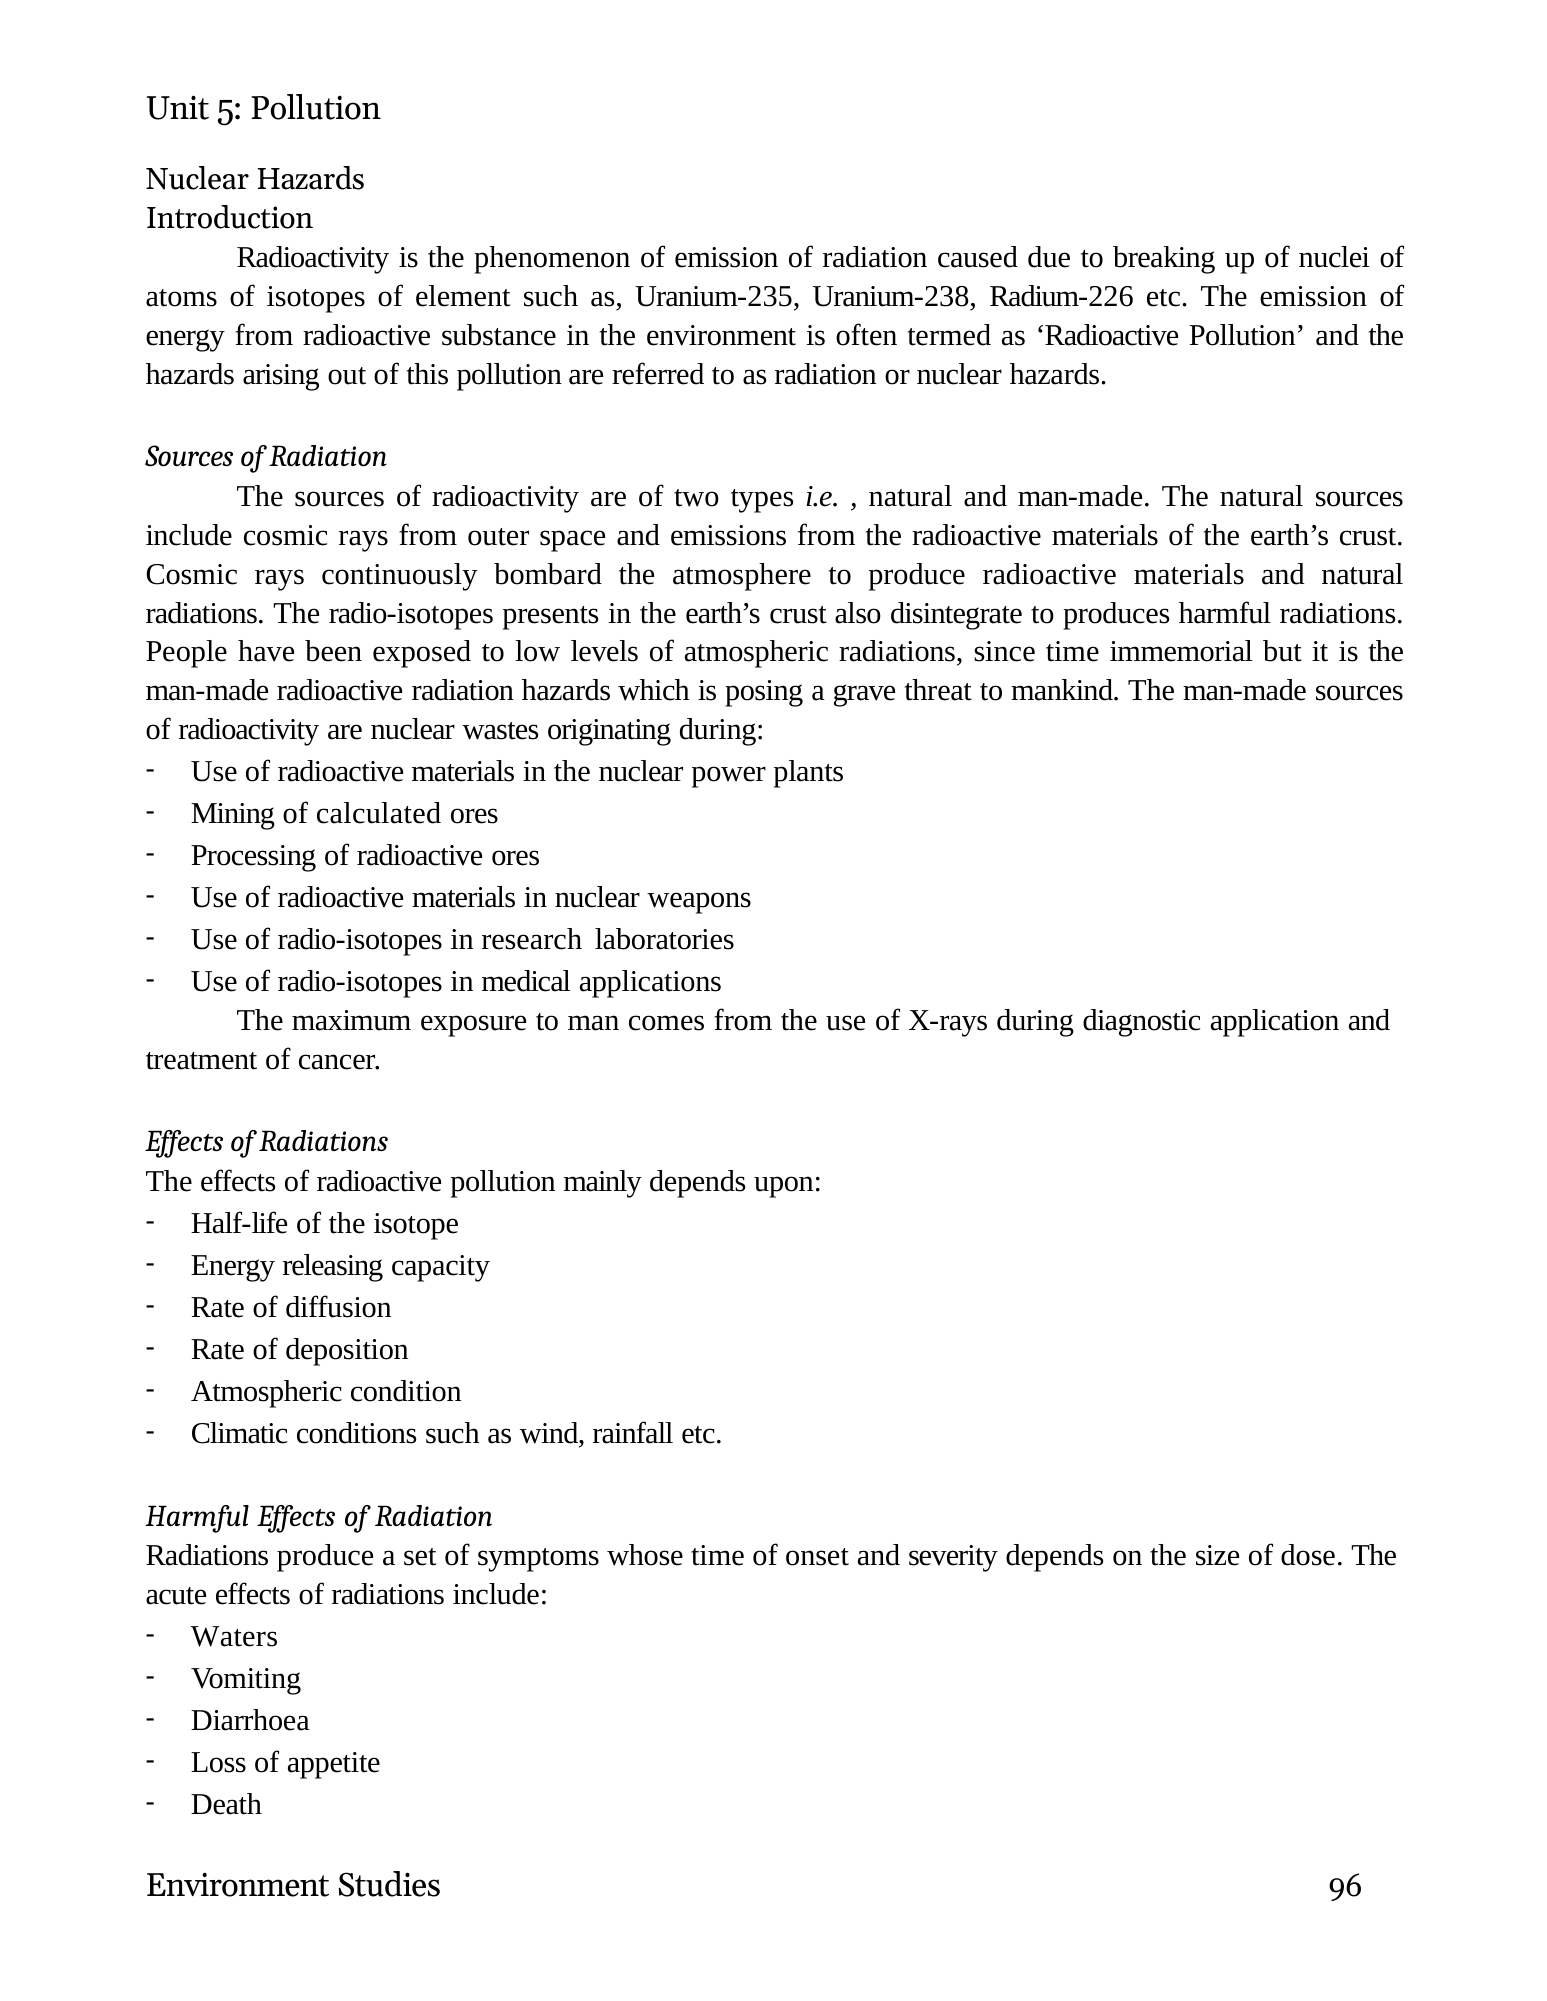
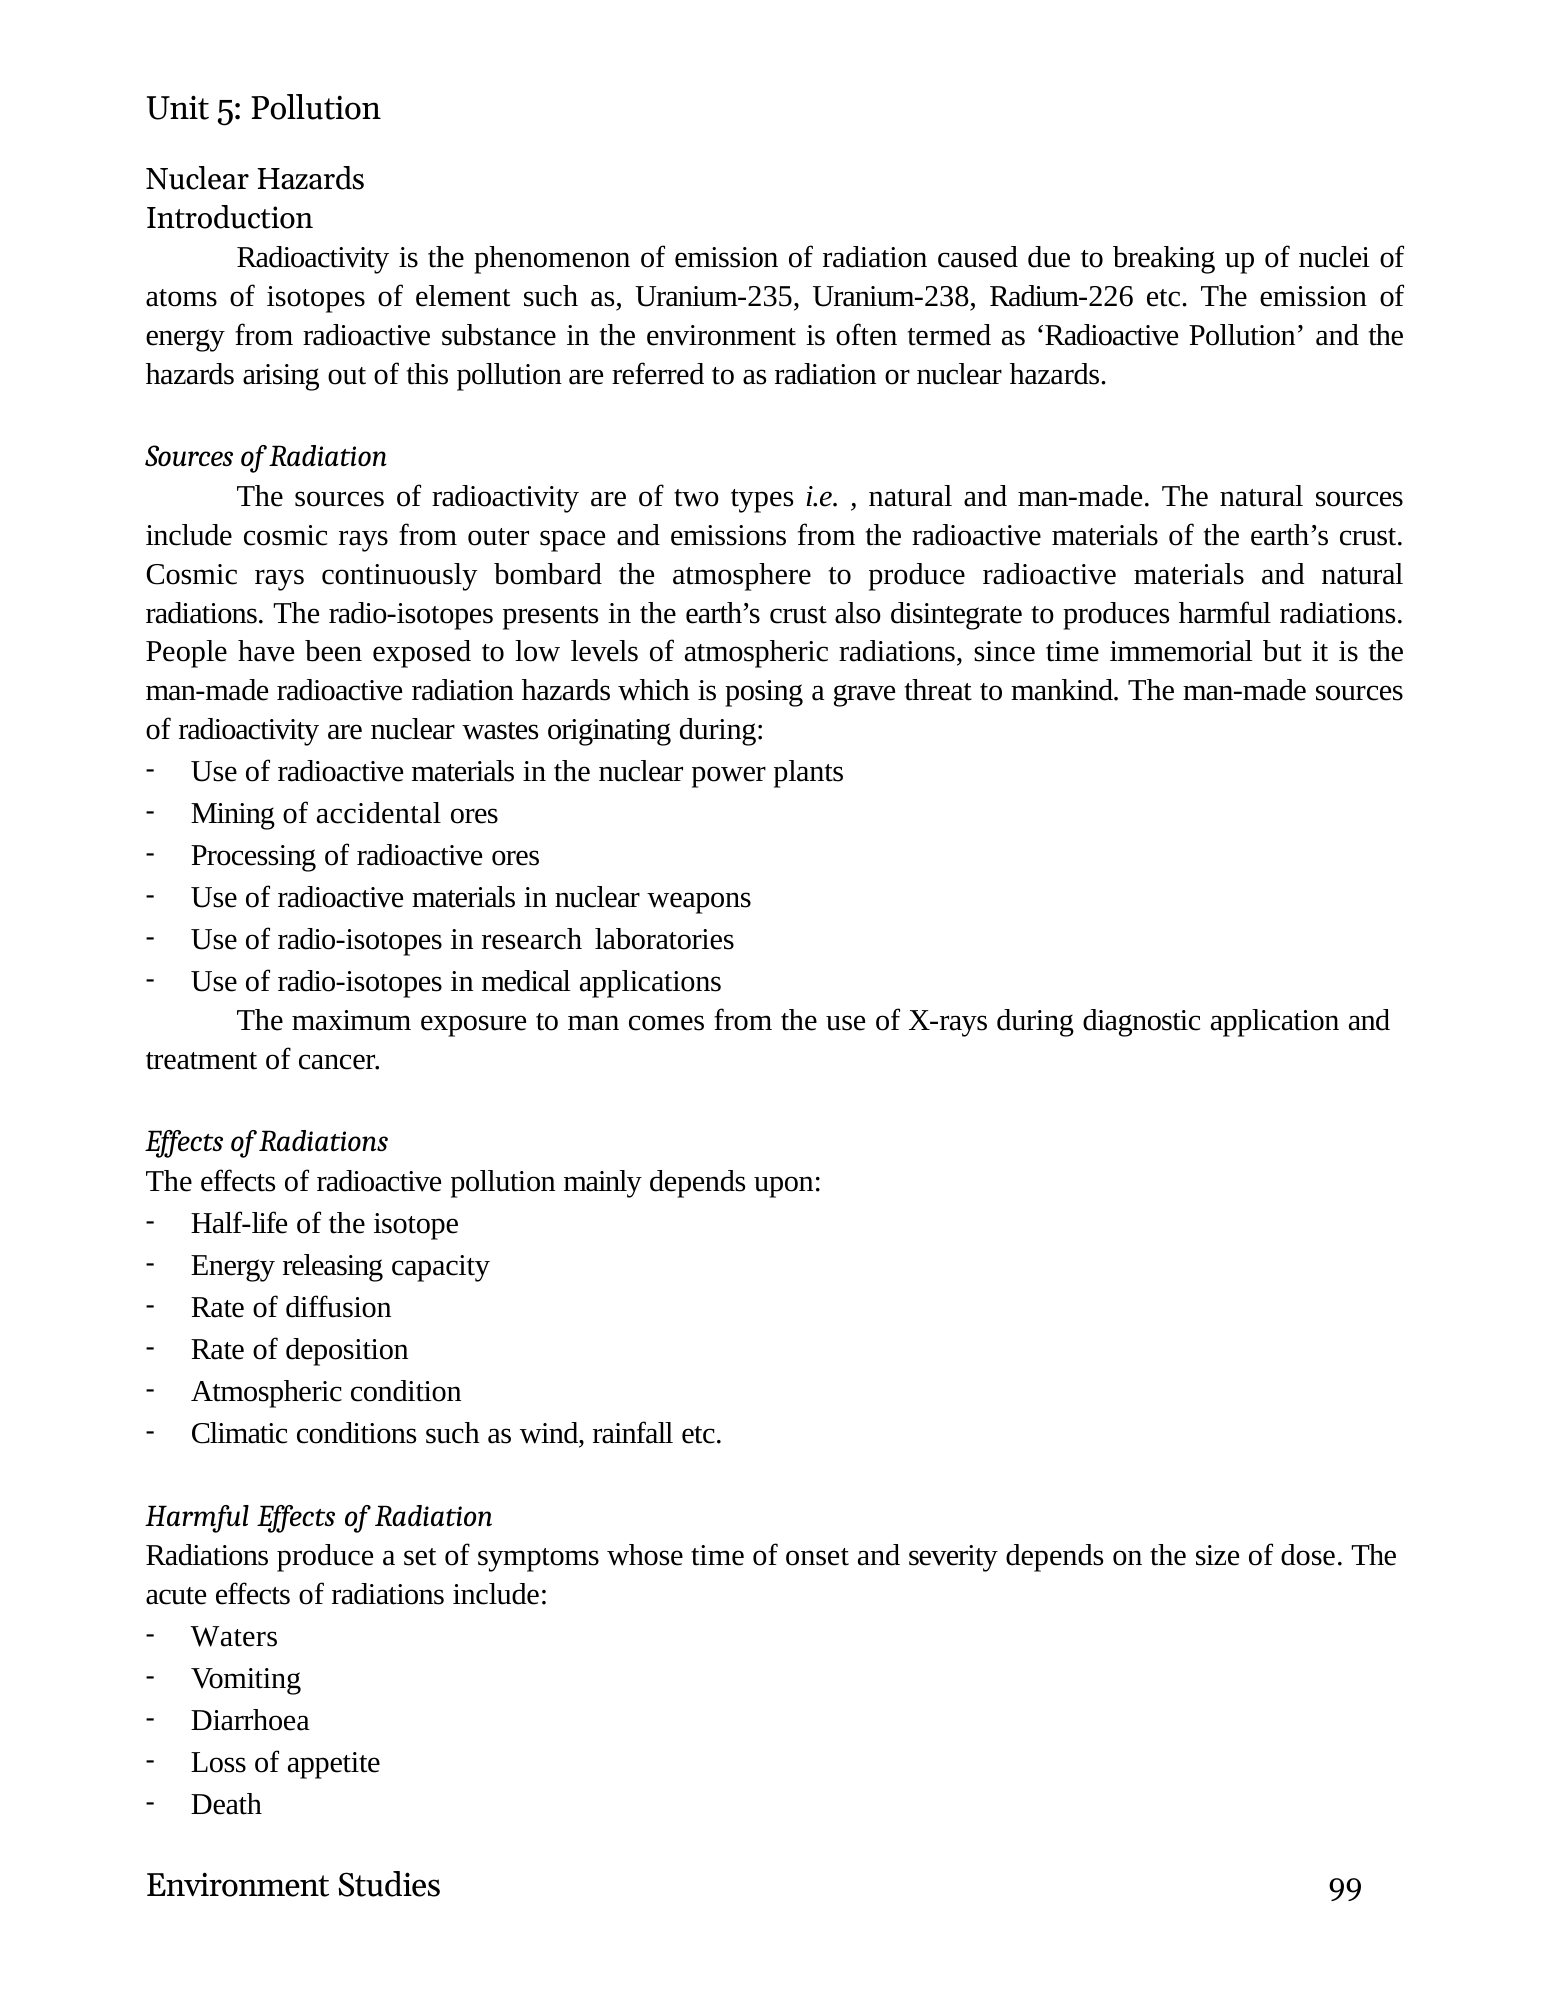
calculated: calculated -> accidental
96: 96 -> 99
